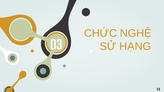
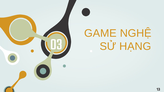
CHỨC: CHỨC -> GAME
